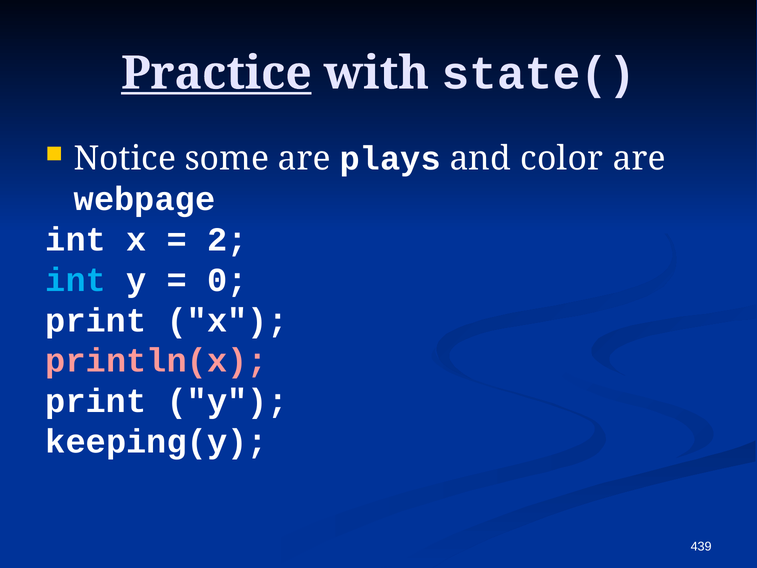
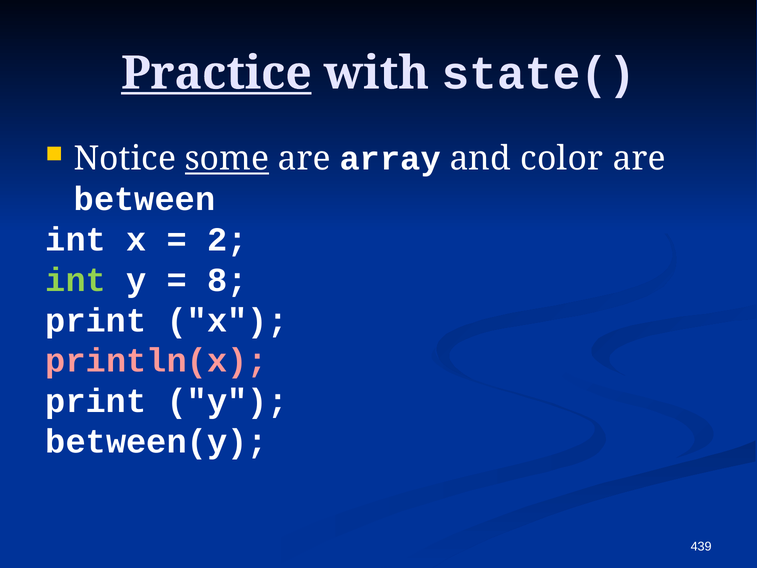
some underline: none -> present
plays: plays -> array
webpage: webpage -> between
int at (76, 280) colour: light blue -> light green
0: 0 -> 8
keeping(y: keeping(y -> between(y
